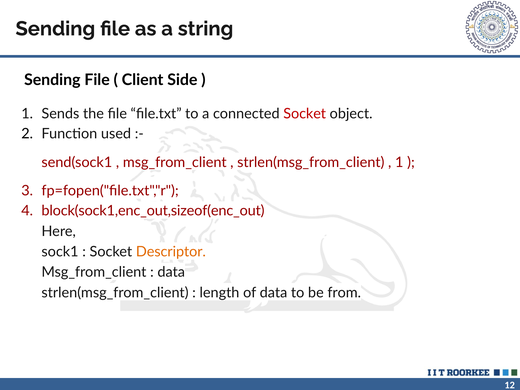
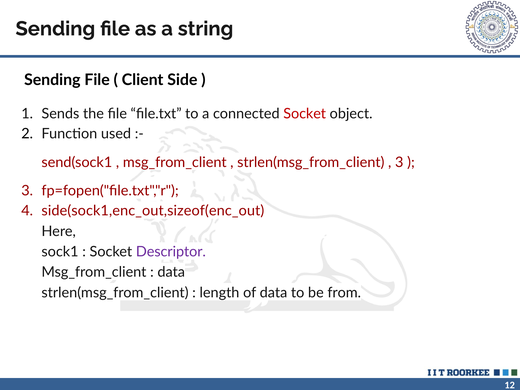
1 at (399, 162): 1 -> 3
block(sock1,enc_out,sizeof(enc_out: block(sock1,enc_out,sizeof(enc_out -> side(sock1,enc_out,sizeof(enc_out
Descriptor colour: orange -> purple
